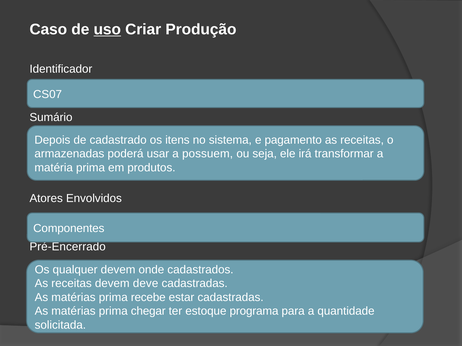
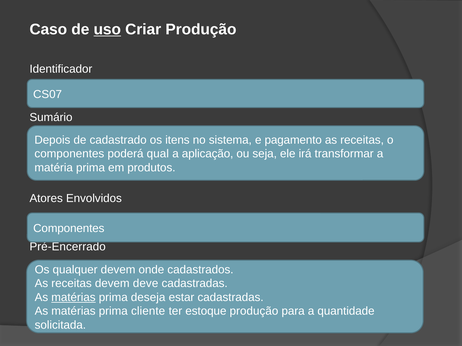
armazenadas at (69, 154): armazenadas -> componentes
usar: usar -> qual
possuem: possuem -> aplicação
matérias at (73, 298) underline: none -> present
recebe: recebe -> deseja
chegar: chegar -> cliente
estoque programa: programa -> produção
